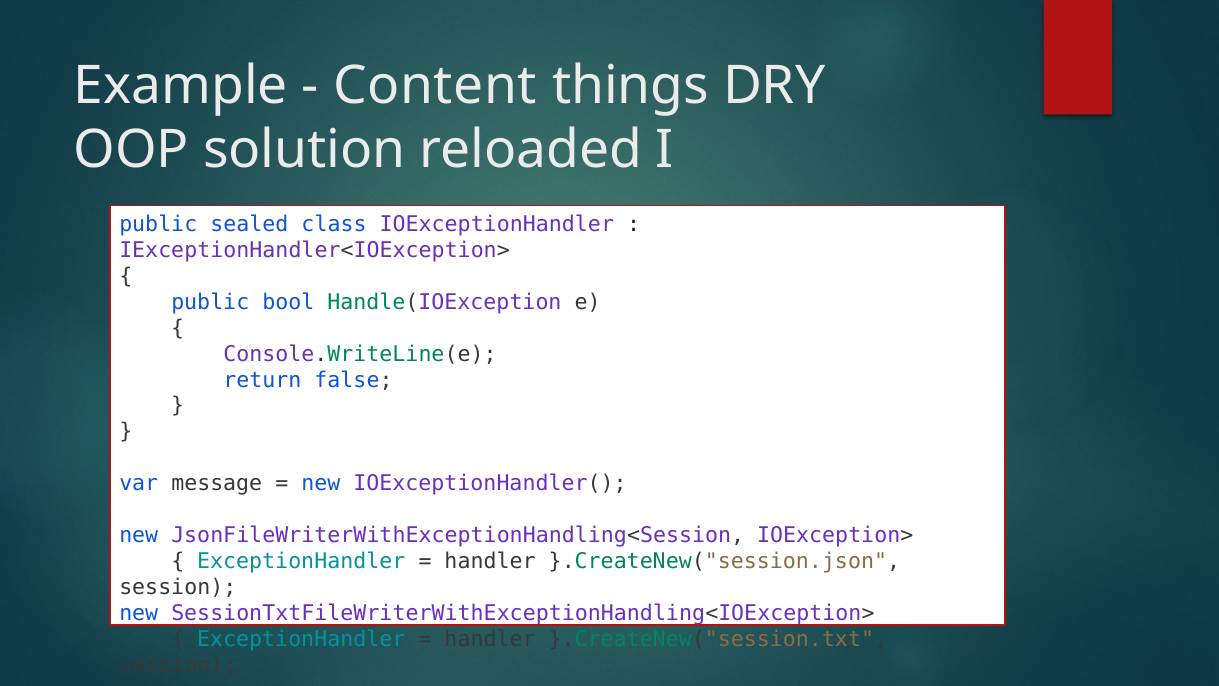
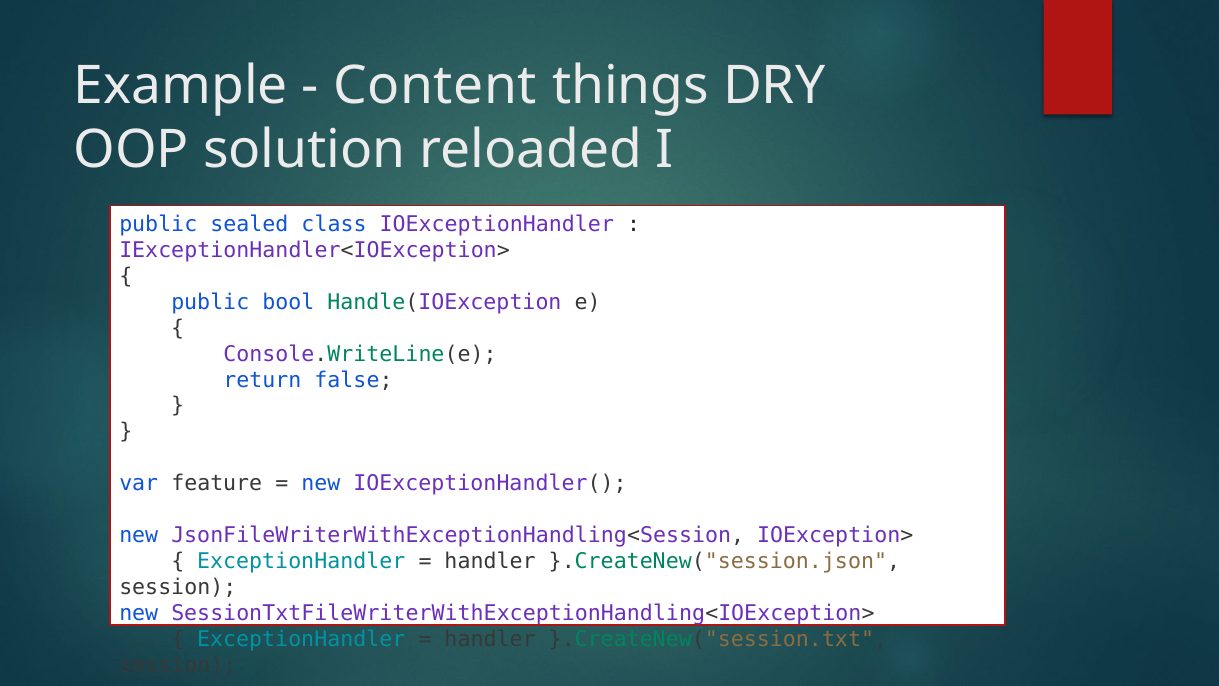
message: message -> feature
